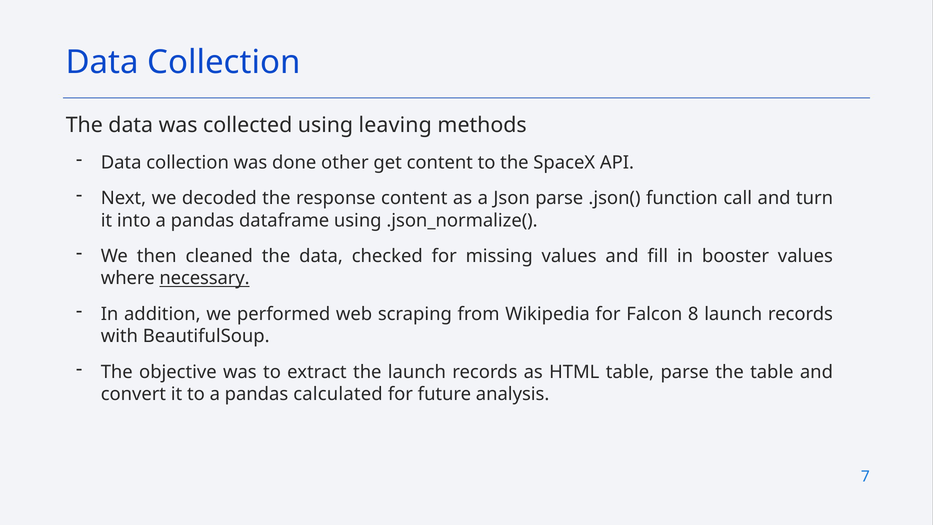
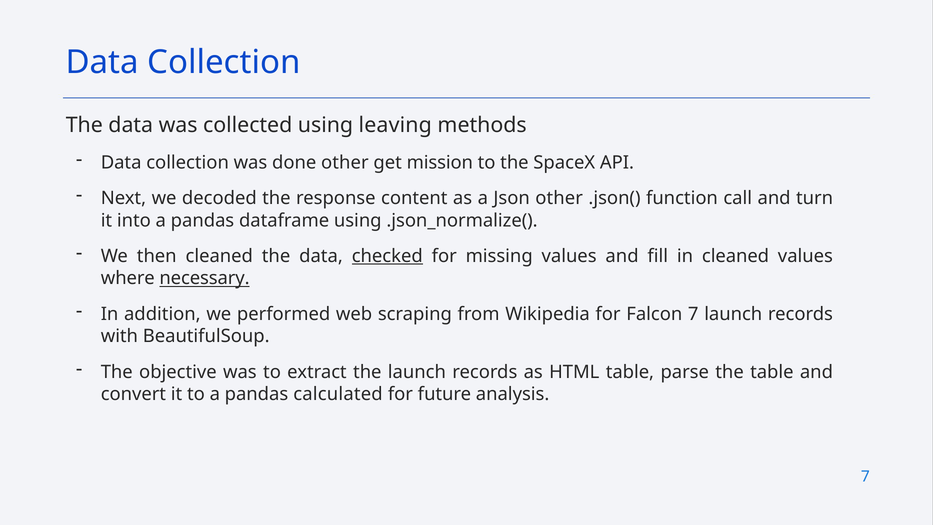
get content: content -> mission
Json parse: parse -> other
checked underline: none -> present
in booster: booster -> cleaned
Falcon 8: 8 -> 7
